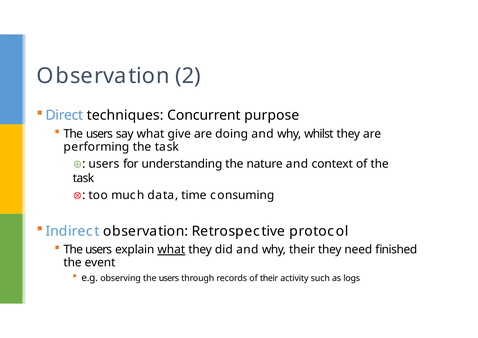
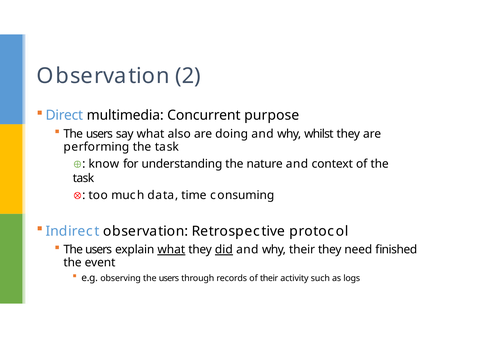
techniques: techniques -> multimedia
give: give -> also
users at (104, 164): users -> know
did underline: none -> present
